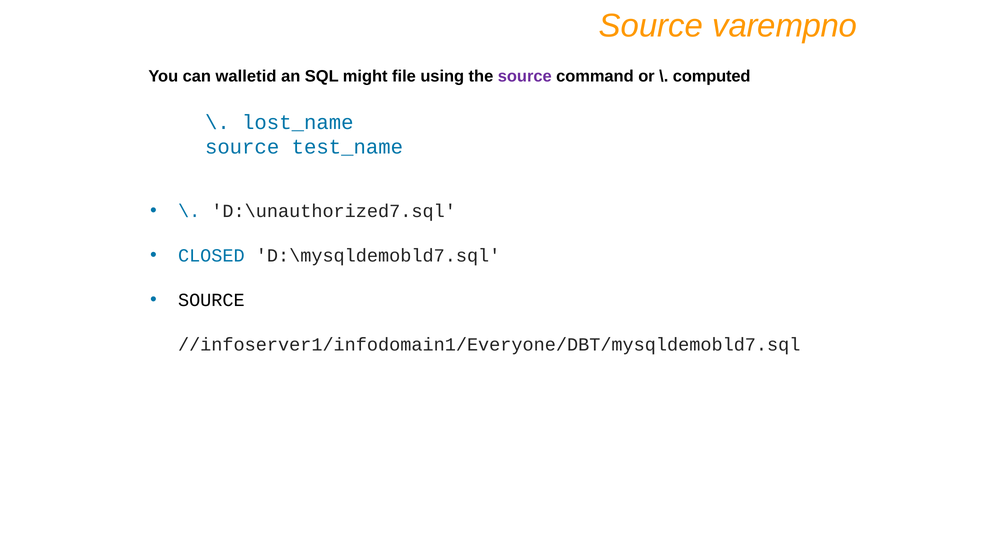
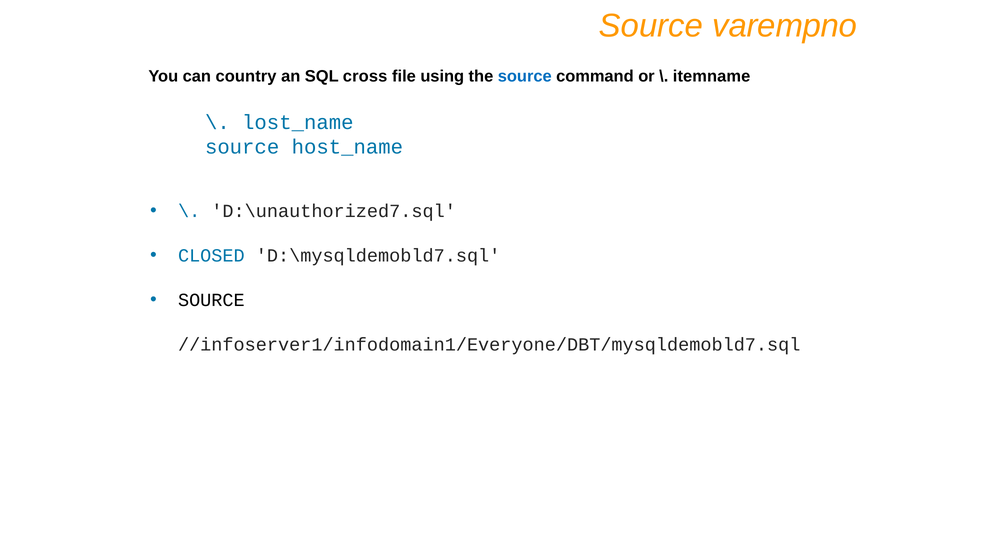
walletid: walletid -> country
might: might -> cross
source at (525, 76) colour: purple -> blue
computed: computed -> itemname
test_name: test_name -> host_name
